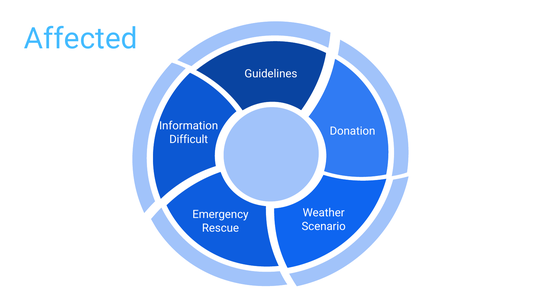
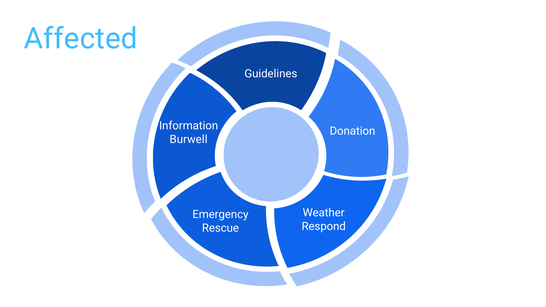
Difficult: Difficult -> Burwell
Scenario: Scenario -> Respond
